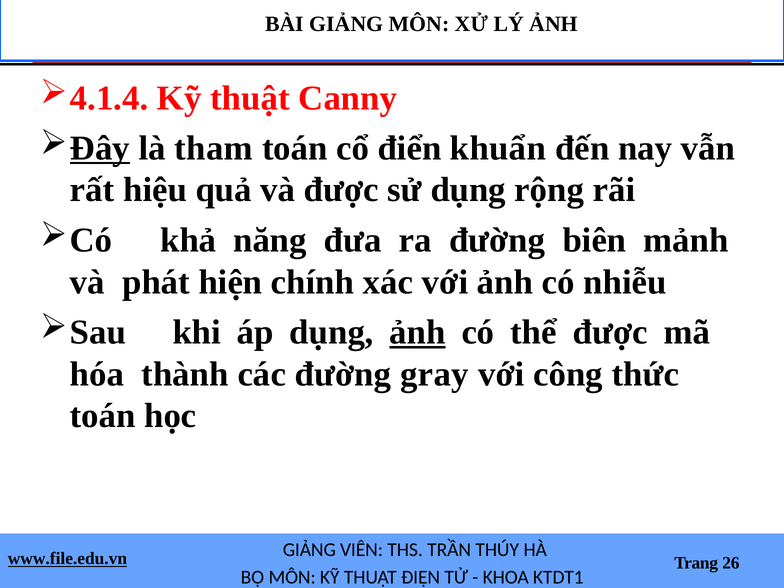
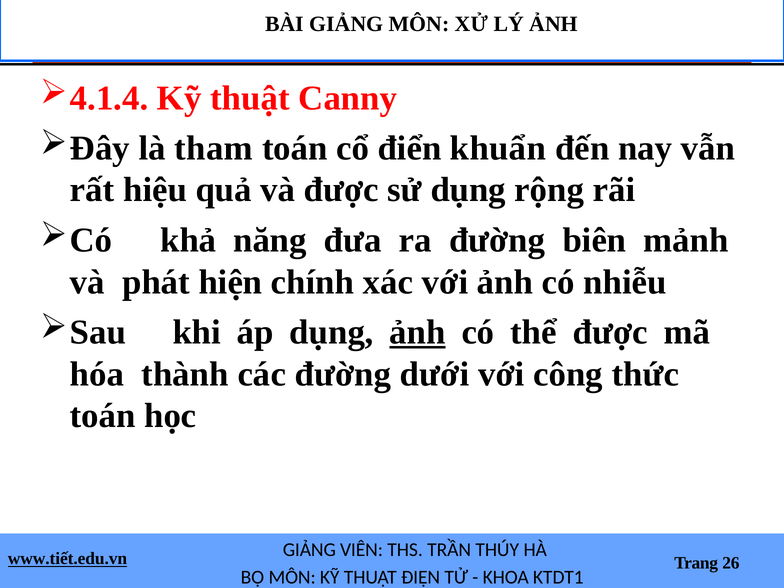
Đây underline: present -> none
gray: gray -> dưới
www.file.edu.vn: www.file.edu.vn -> www.tiết.edu.vn
